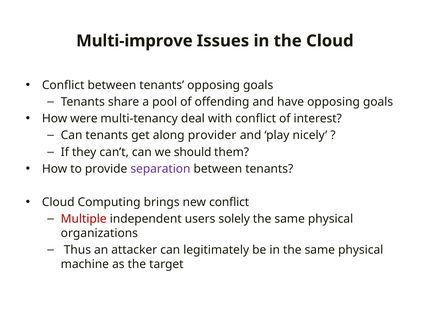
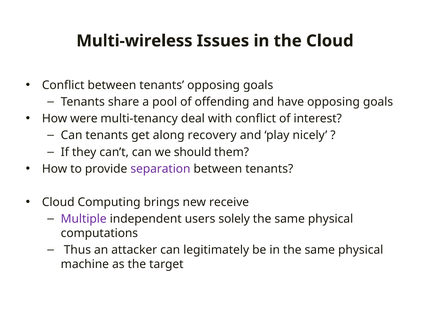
Multi-improve: Multi-improve -> Multi-wireless
provider: provider -> recovery
new conflict: conflict -> receive
Multiple colour: red -> purple
organizations: organizations -> computations
